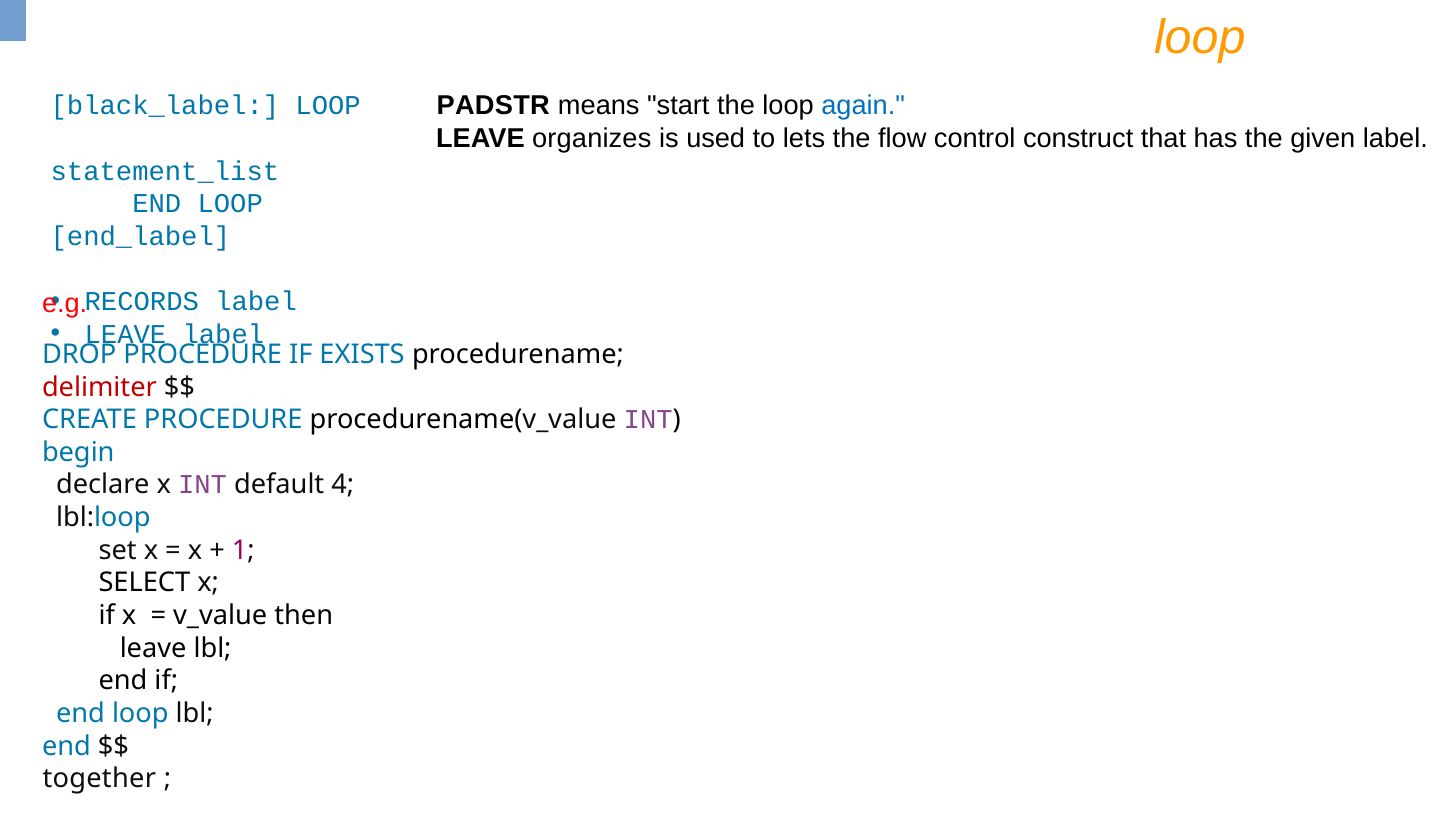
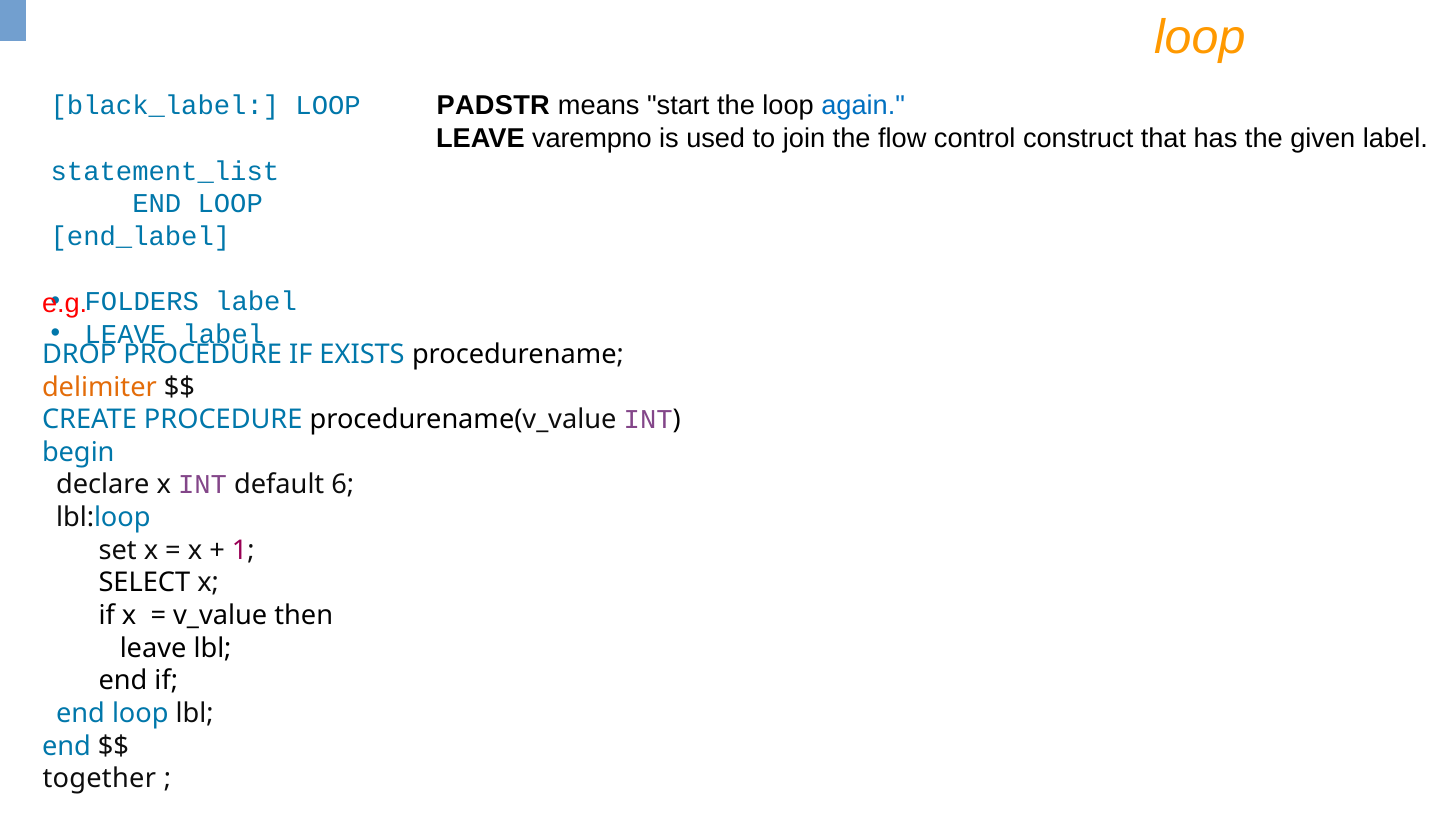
organizes: organizes -> varempno
lets: lets -> join
RECORDS: RECORDS -> FOLDERS
delimiter colour: red -> orange
4: 4 -> 6
